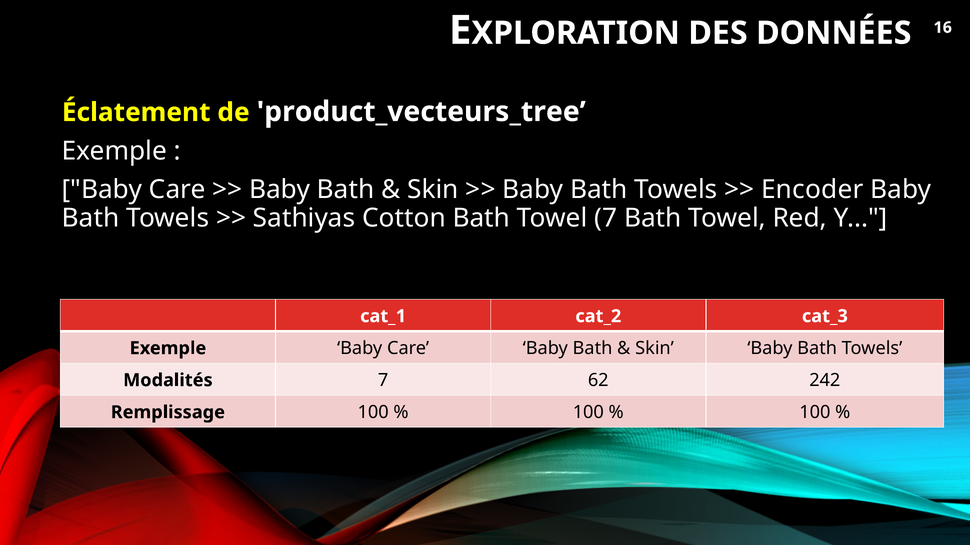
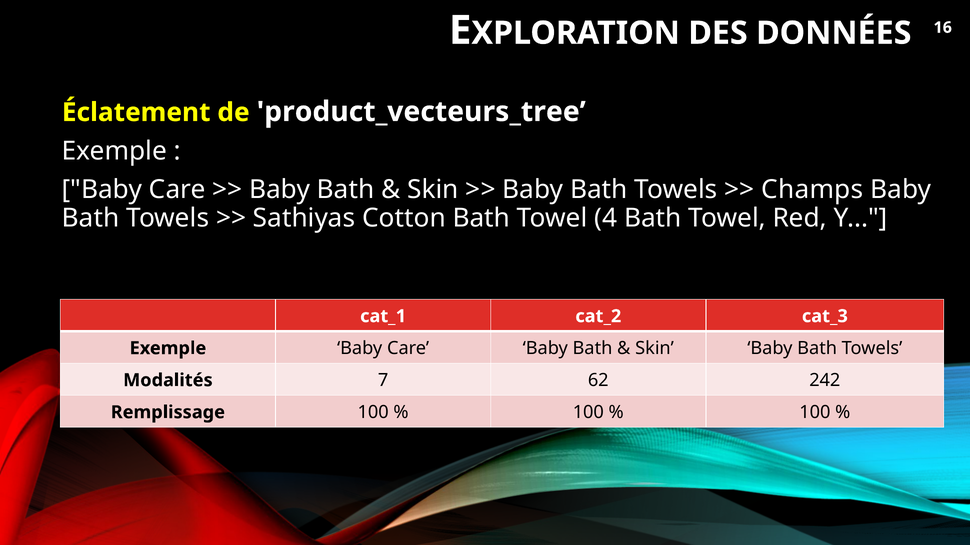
Encoder: Encoder -> Champs
Towel 7: 7 -> 4
